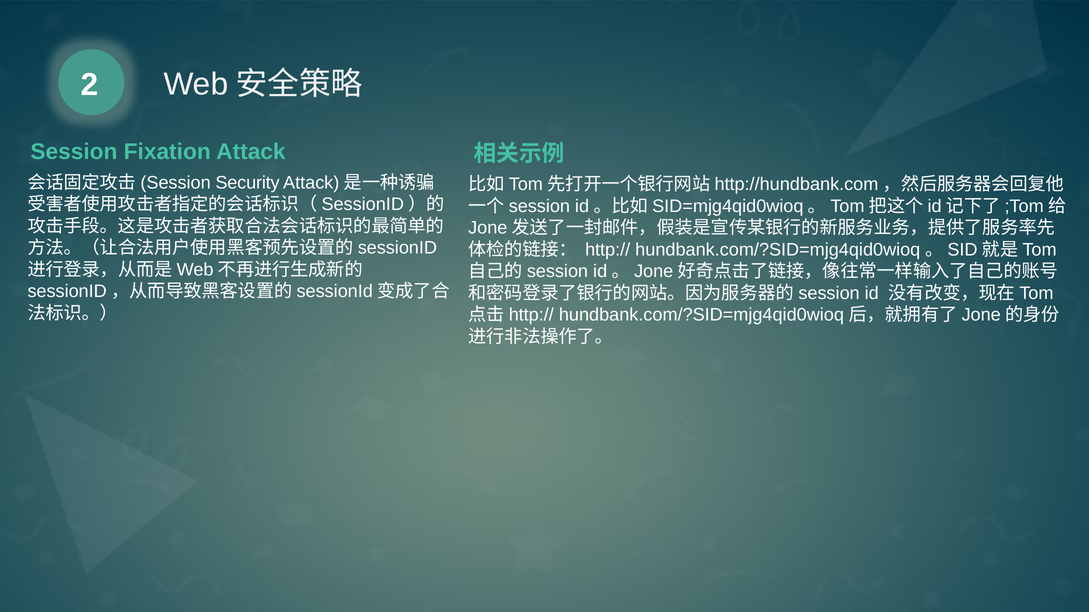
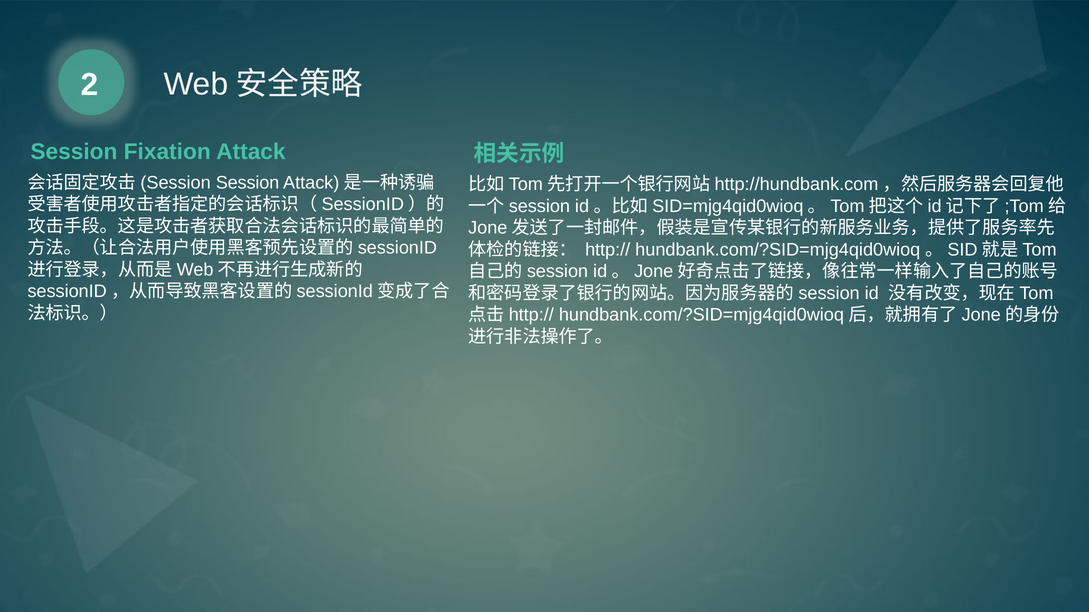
Security at (248, 183): Security -> Session
